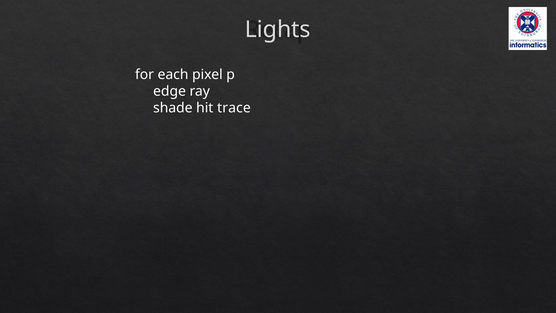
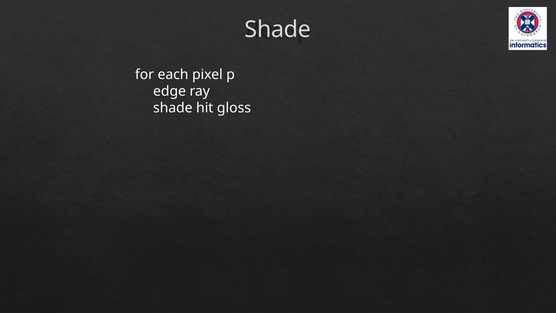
Lights at (278, 29): Lights -> Shade
trace: trace -> gloss
